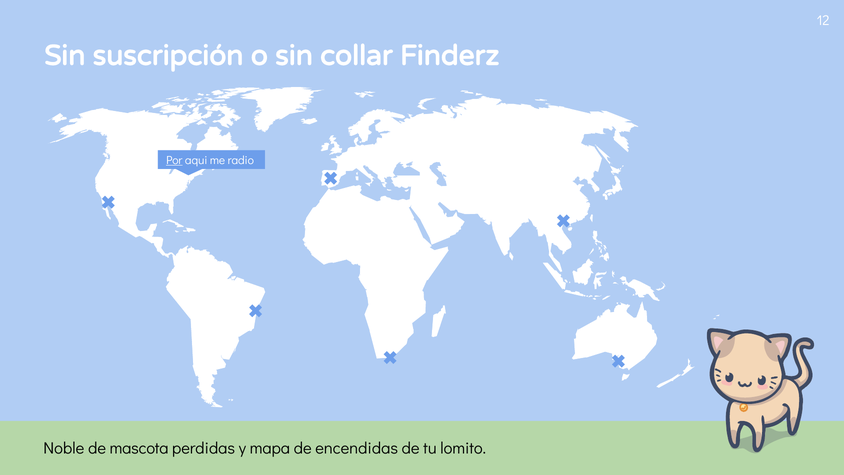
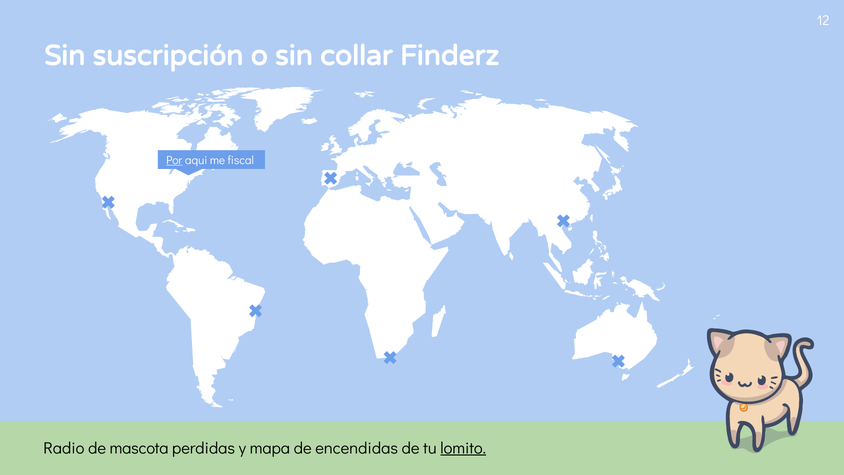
radio: radio -> fiscal
Noble: Noble -> Radio
lomito underline: none -> present
